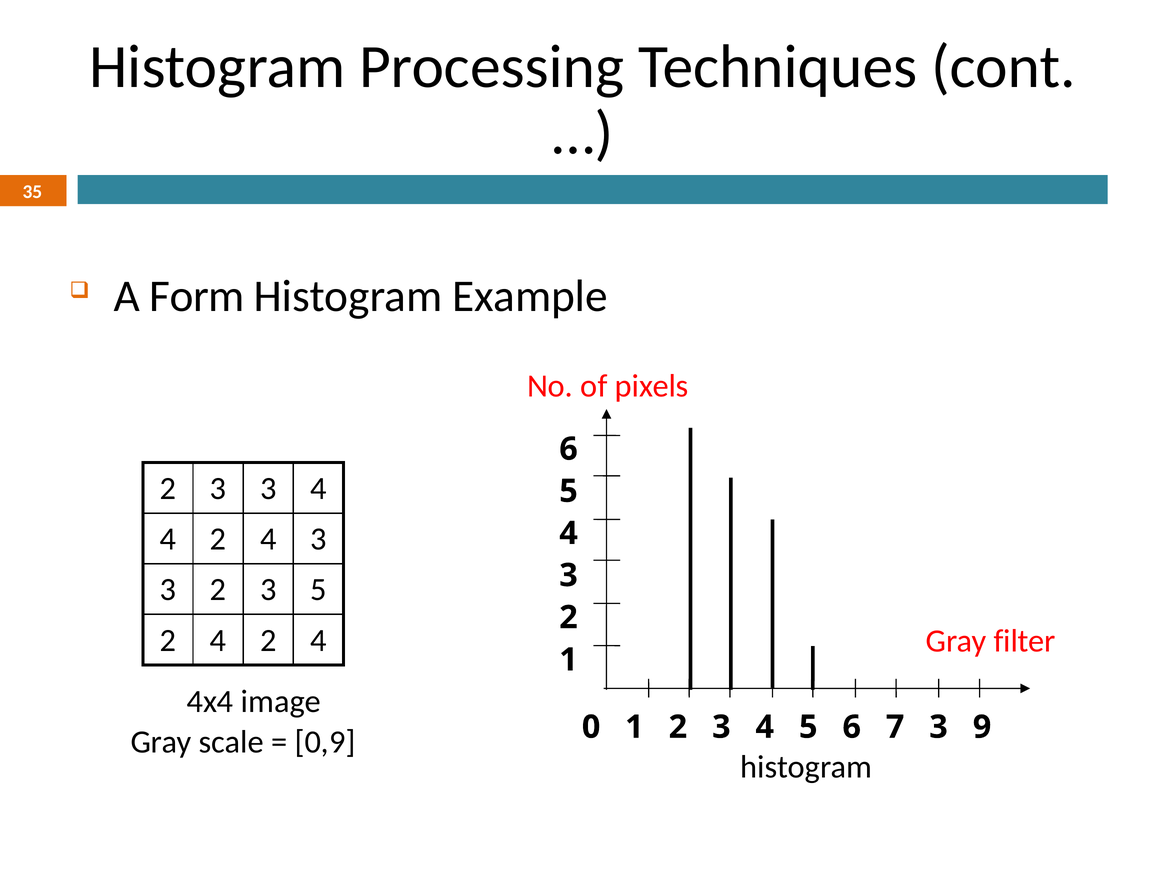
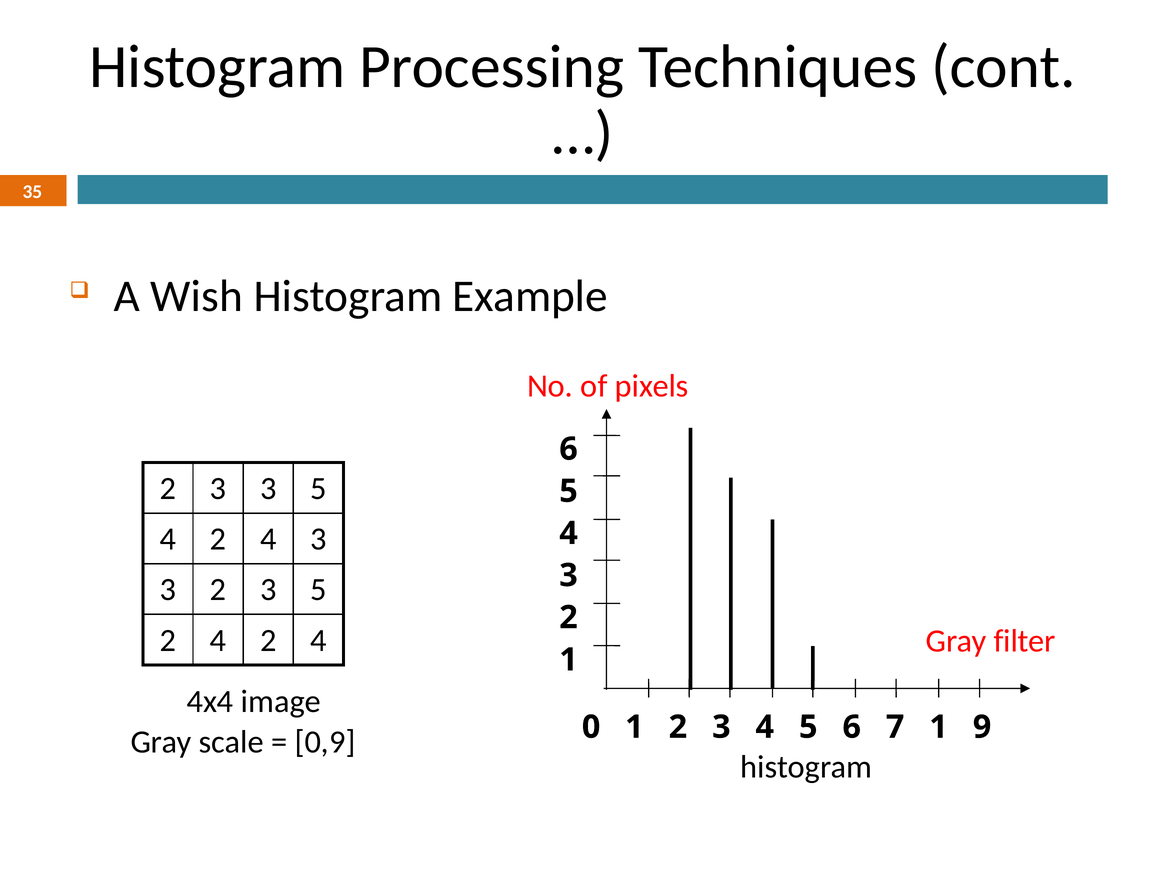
Form: Form -> Wish
4 at (319, 488): 4 -> 5
7 3: 3 -> 1
